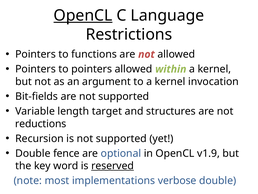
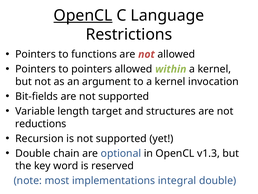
fence: fence -> chain
v1.9: v1.9 -> v1.3
reserved underline: present -> none
verbose: verbose -> integral
